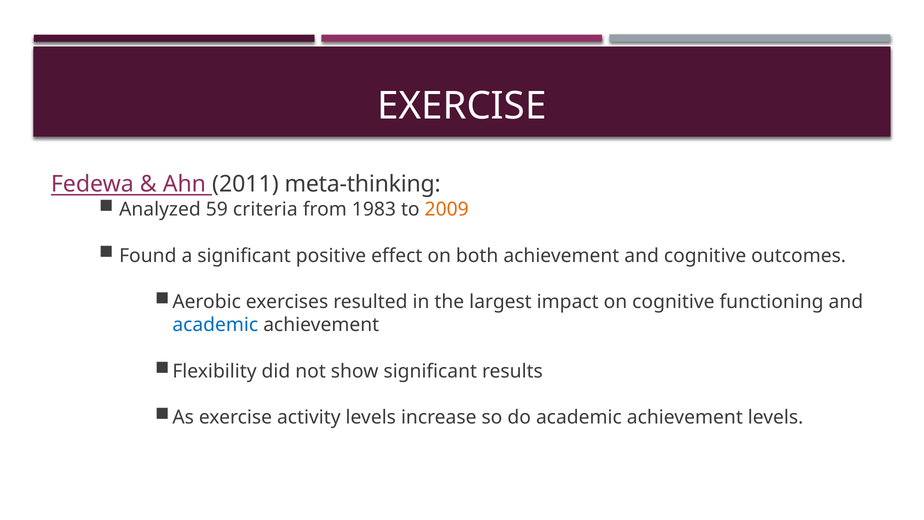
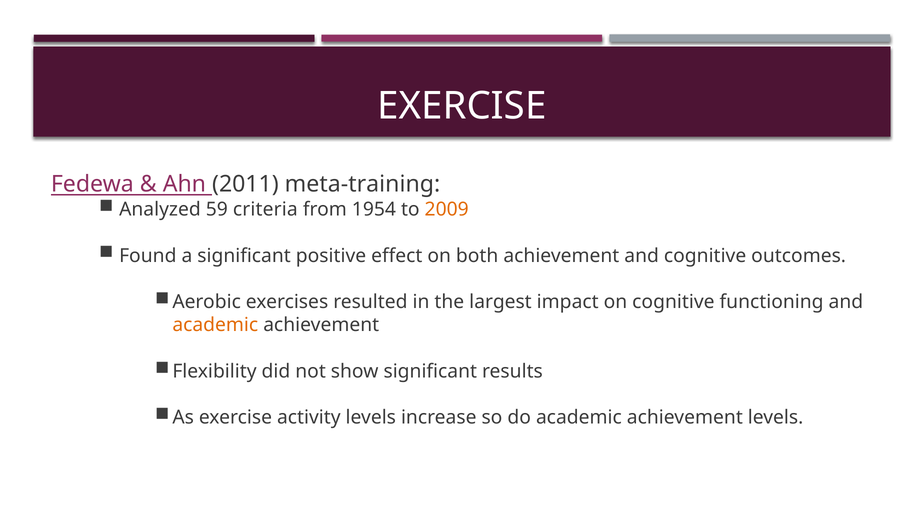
meta-thinking: meta-thinking -> meta-training
1983: 1983 -> 1954
academic at (215, 325) colour: blue -> orange
